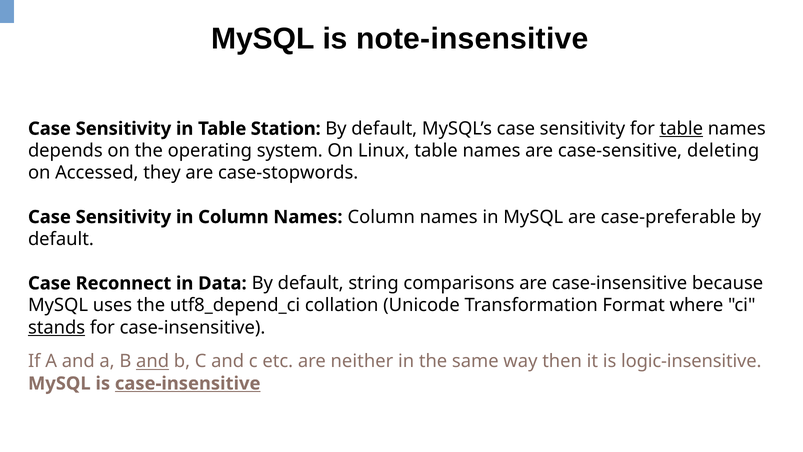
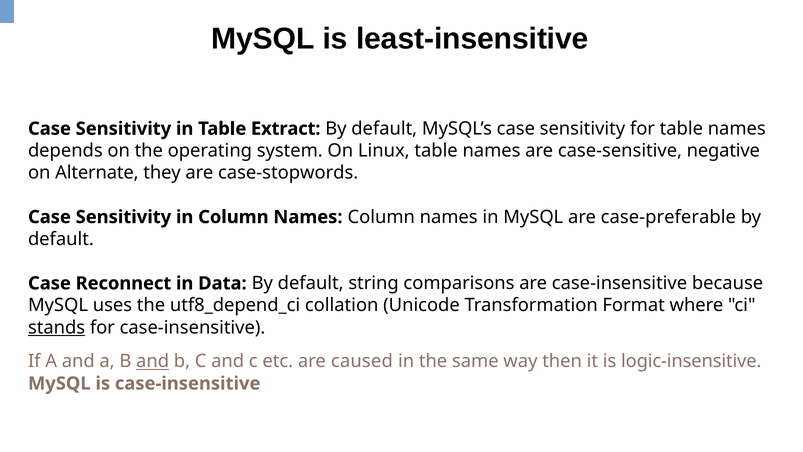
note-insensitive: note-insensitive -> least-insensitive
Station: Station -> Extract
table at (681, 129) underline: present -> none
deleting: deleting -> negative
Accessed: Accessed -> Alternate
neither: neither -> caused
case-insensitive at (188, 383) underline: present -> none
